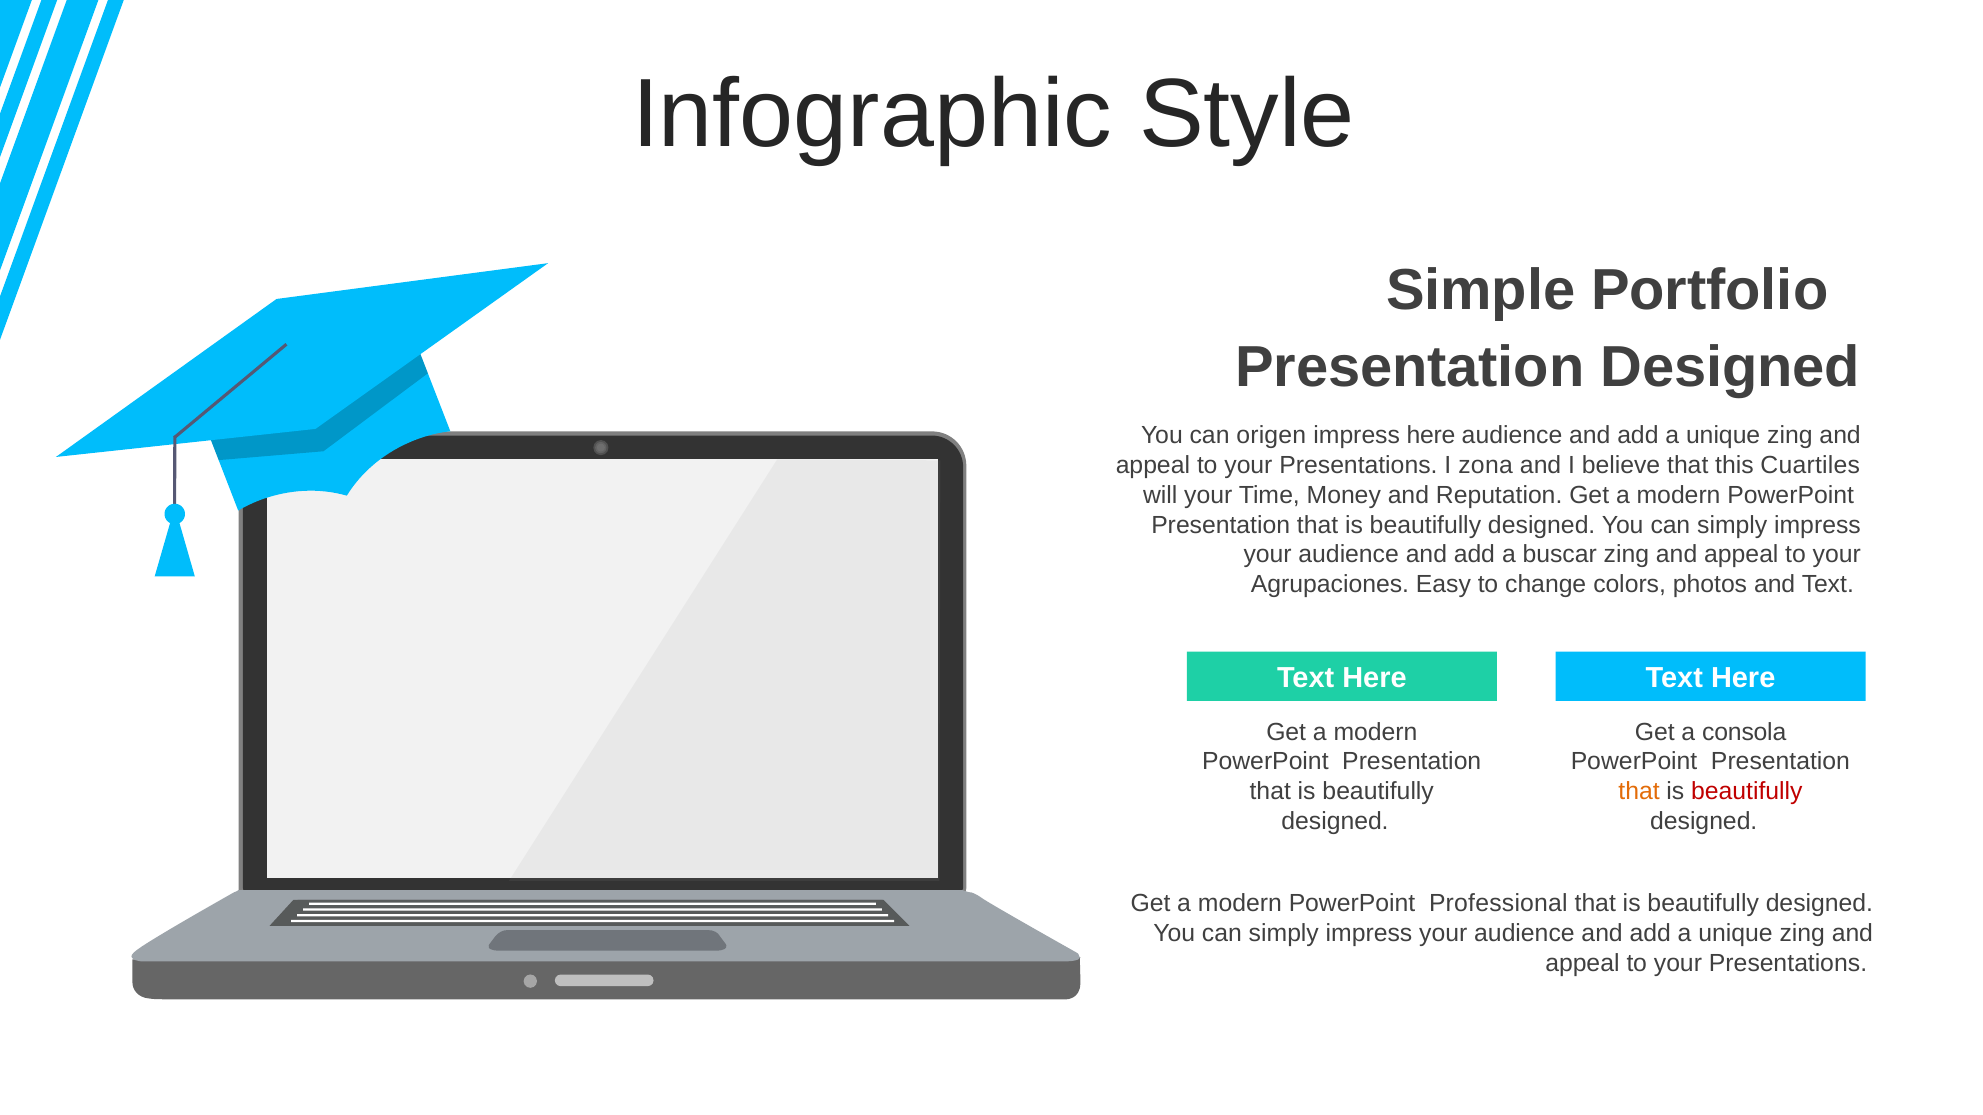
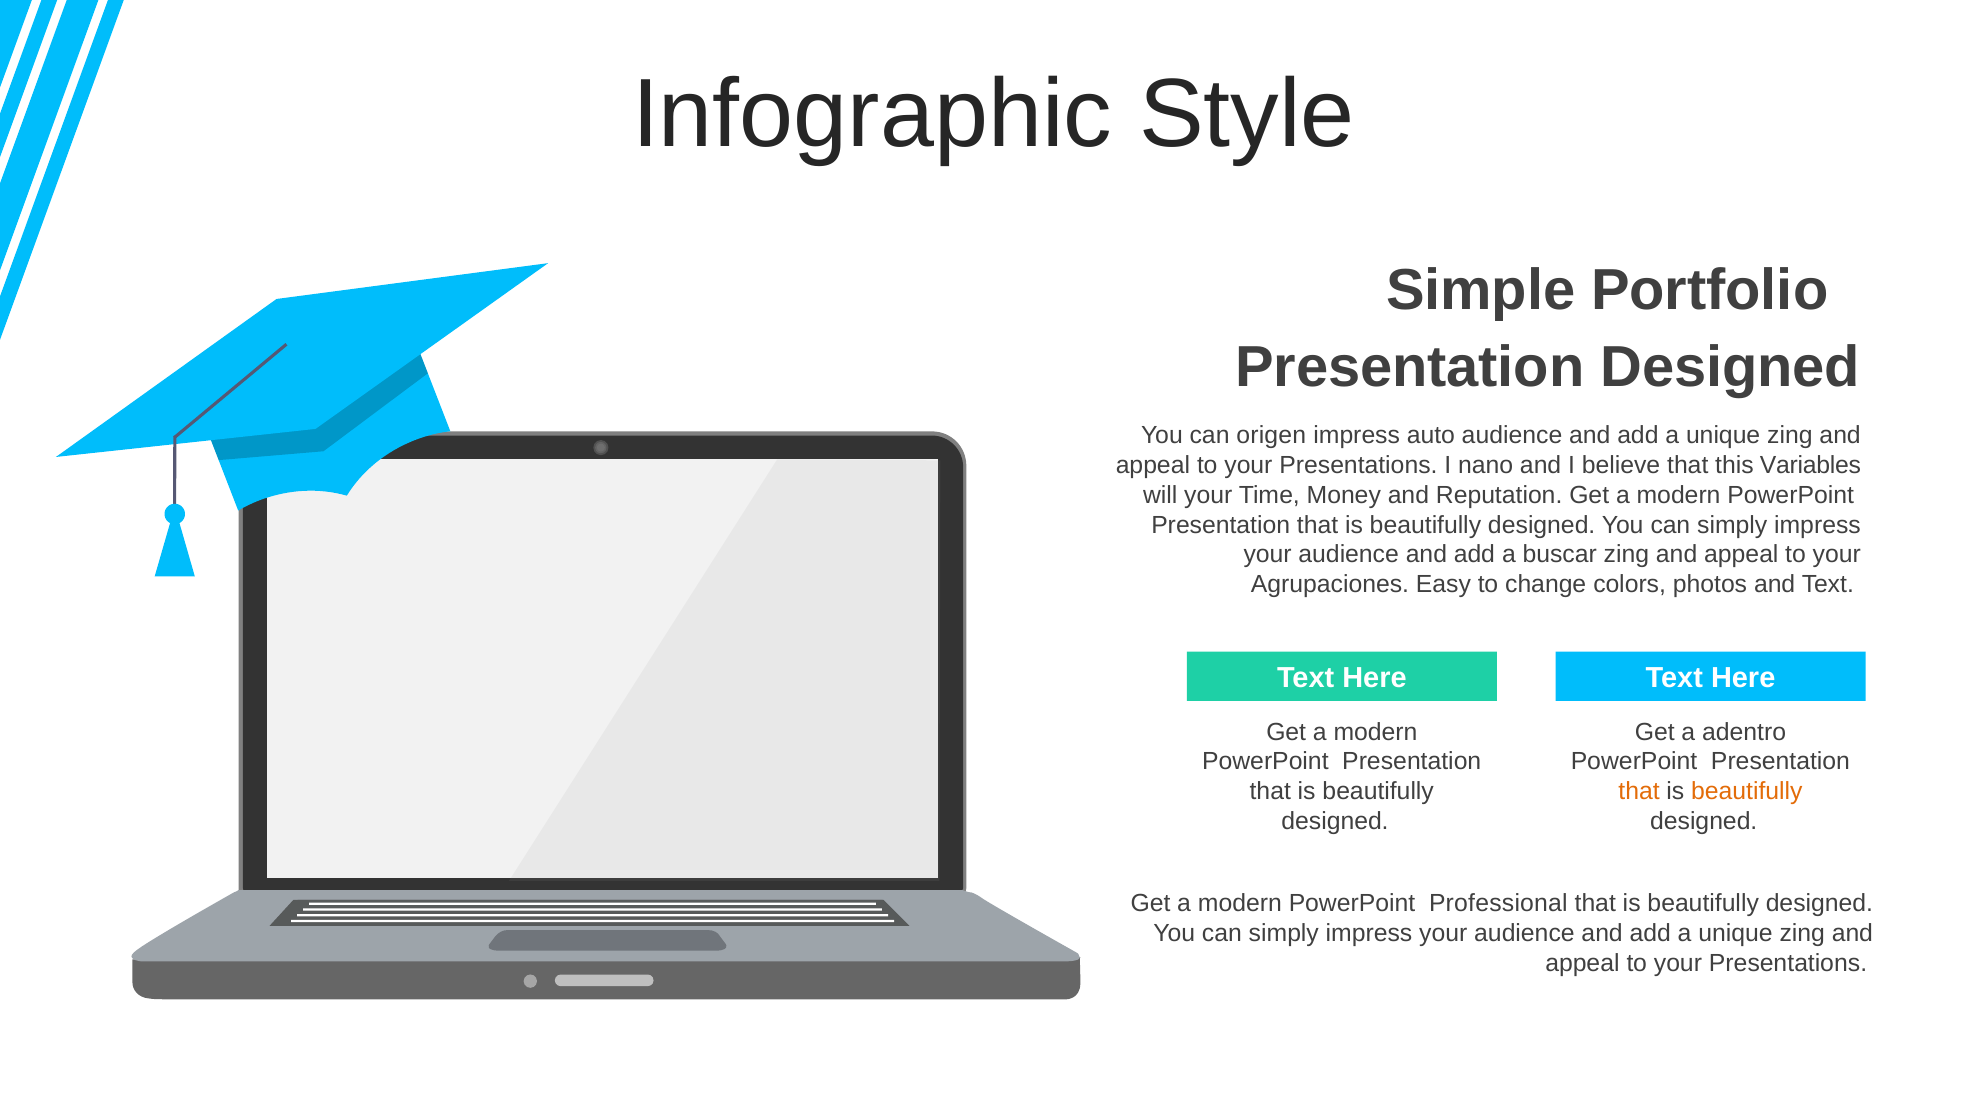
impress here: here -> auto
zona: zona -> nano
Cuartiles: Cuartiles -> Variables
consola: consola -> adentro
beautifully at (1747, 792) colour: red -> orange
